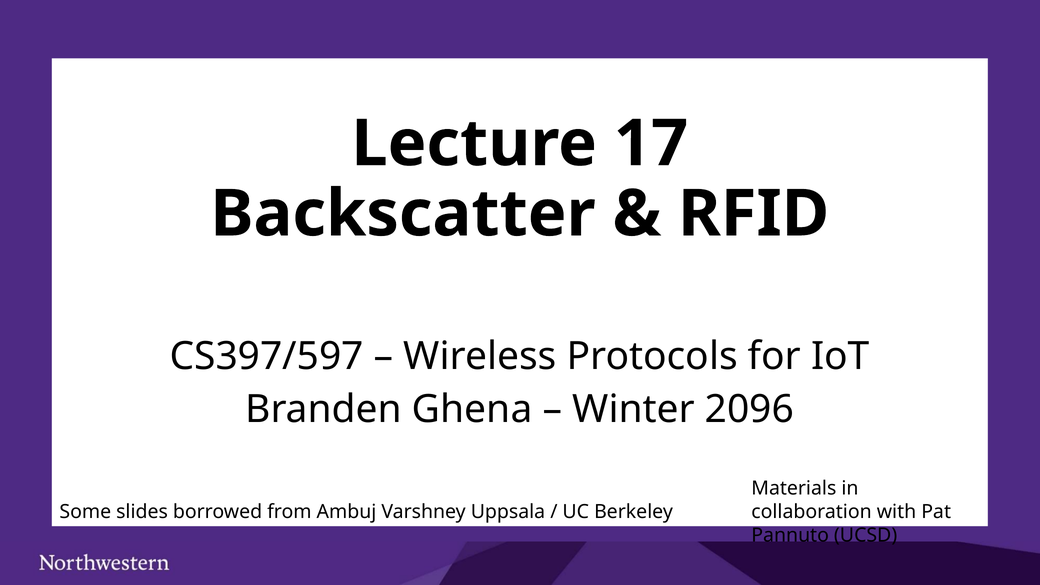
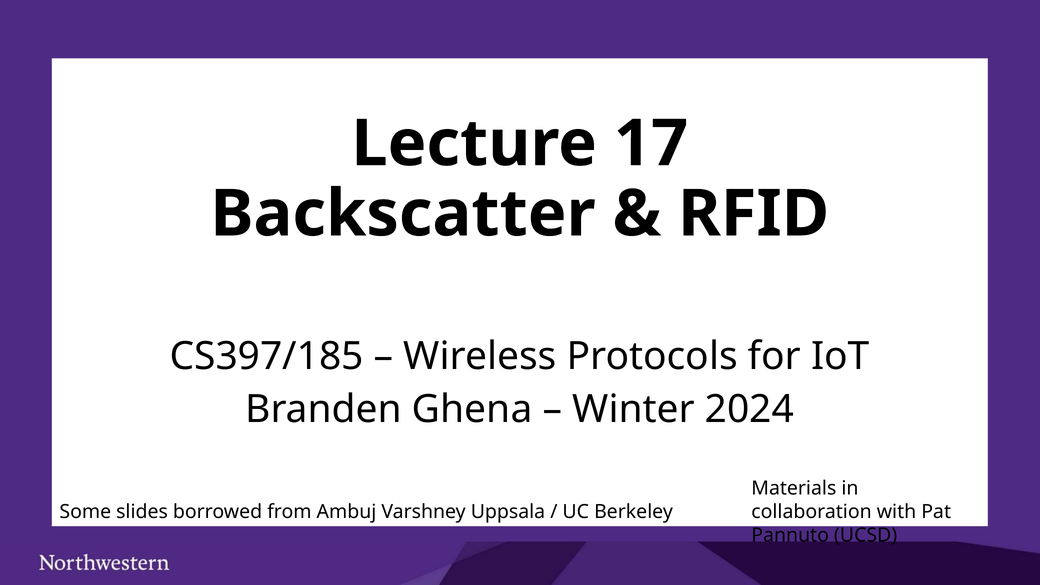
CS397/597: CS397/597 -> CS397/185
2096: 2096 -> 2024
